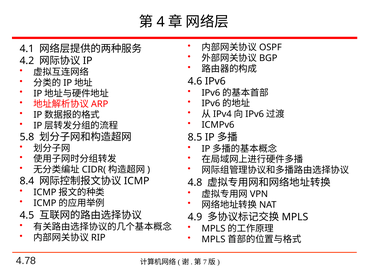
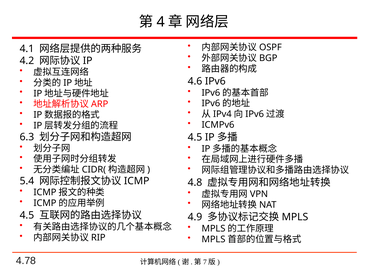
5.8: 5.8 -> 6.3
8.5 at (195, 137): 8.5 -> 4.5
8.4: 8.4 -> 5.4
